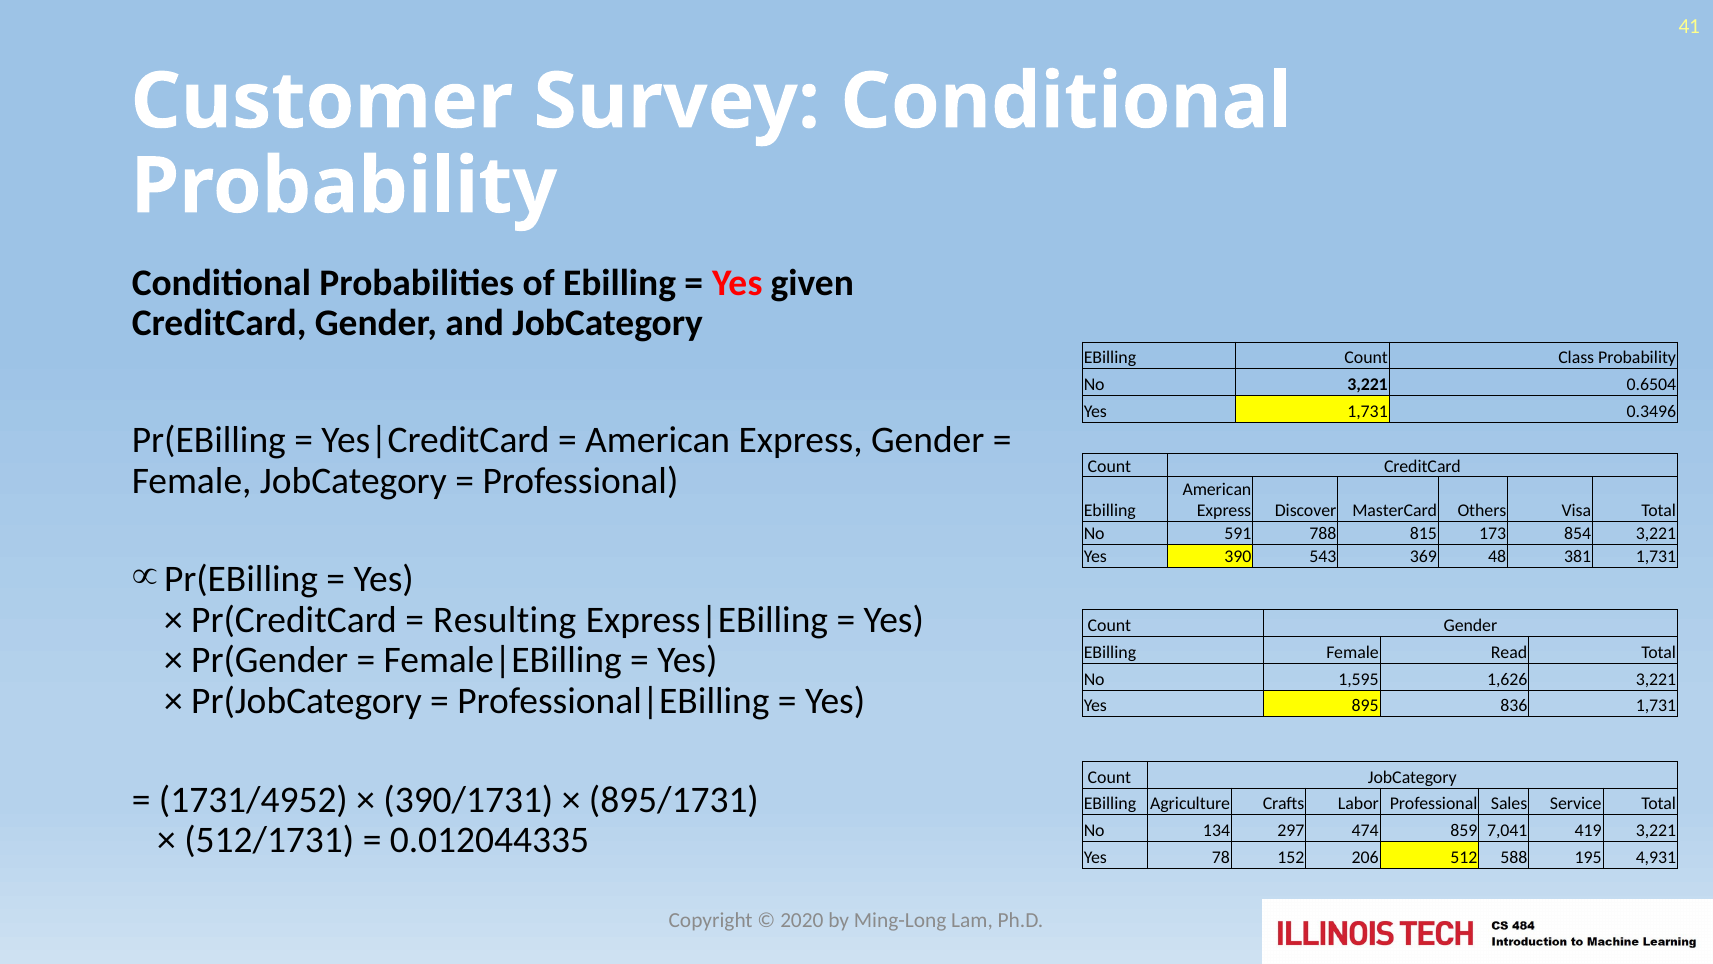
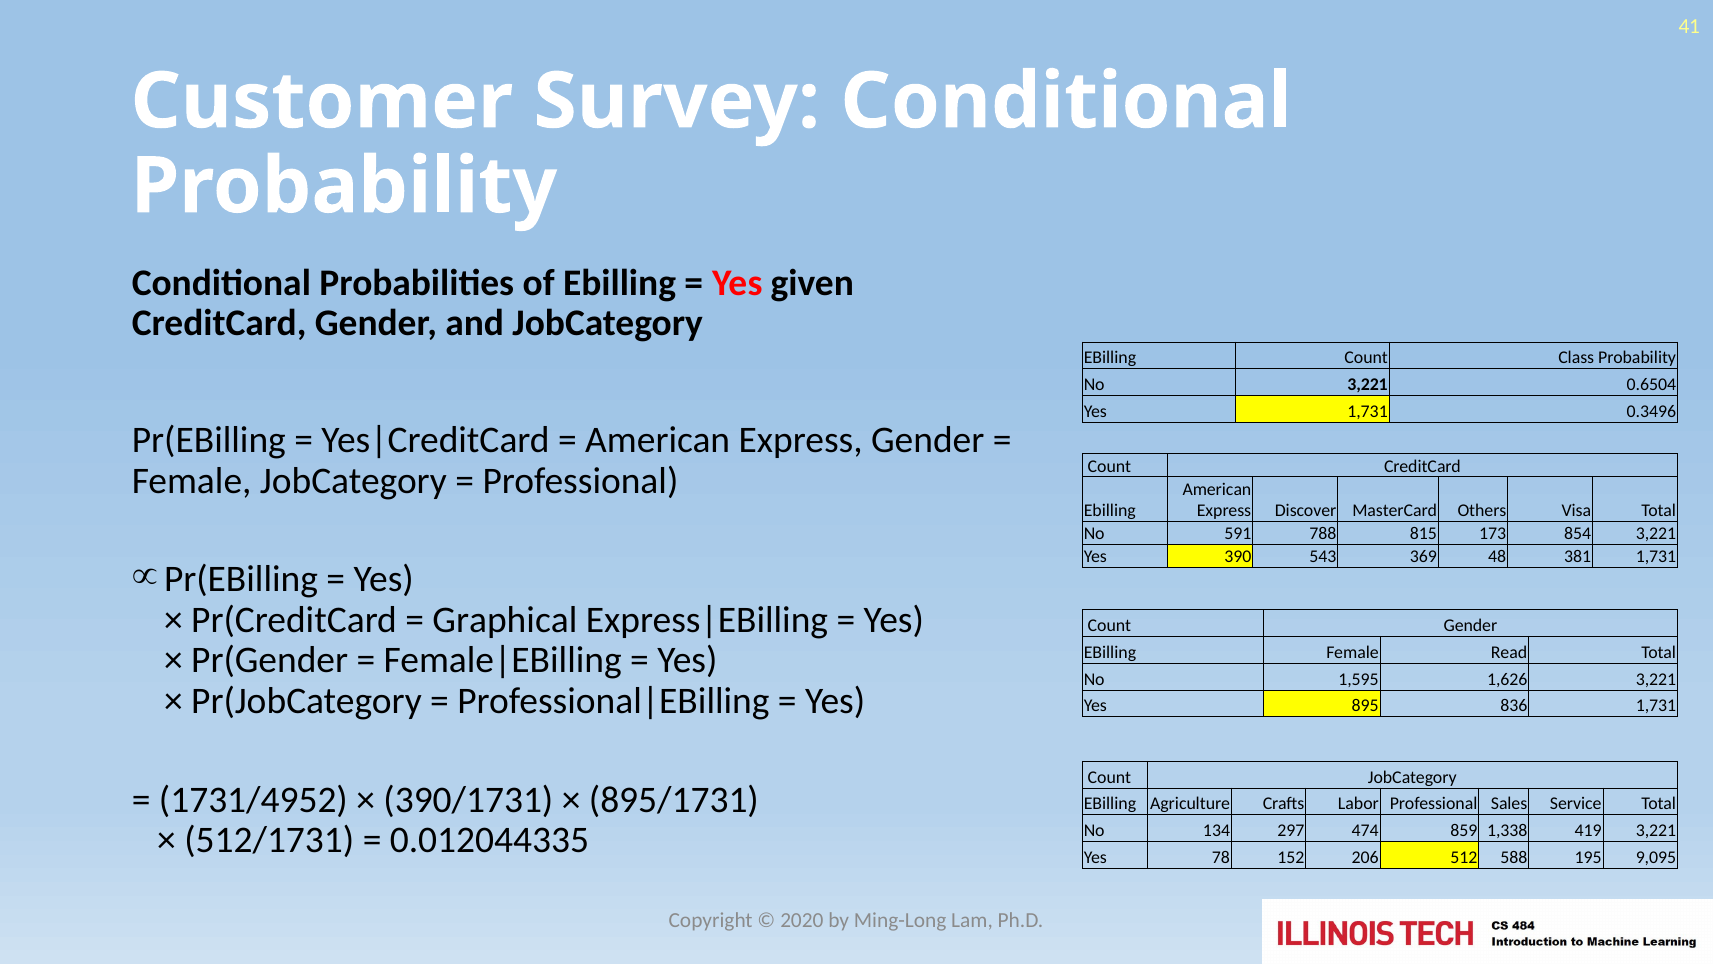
Resulting: Resulting -> Graphical
7,041: 7,041 -> 1,338
4,931: 4,931 -> 9,095
